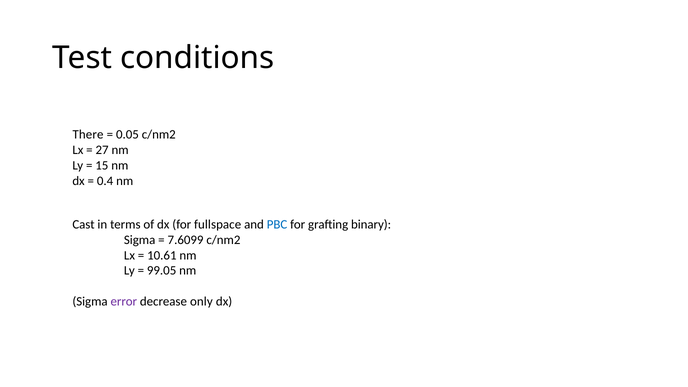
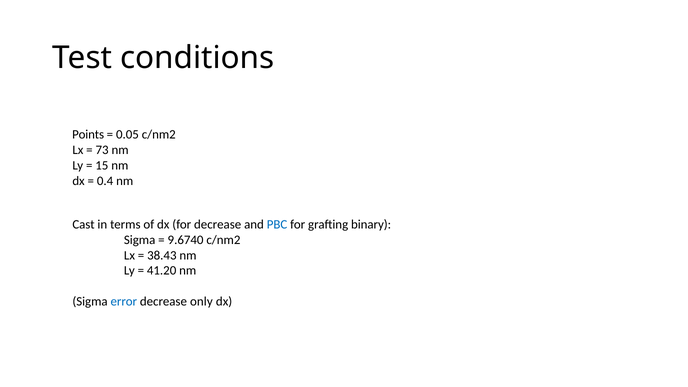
There: There -> Points
27: 27 -> 73
for fullspace: fullspace -> decrease
7.6099: 7.6099 -> 9.6740
10.61: 10.61 -> 38.43
99.05: 99.05 -> 41.20
error colour: purple -> blue
